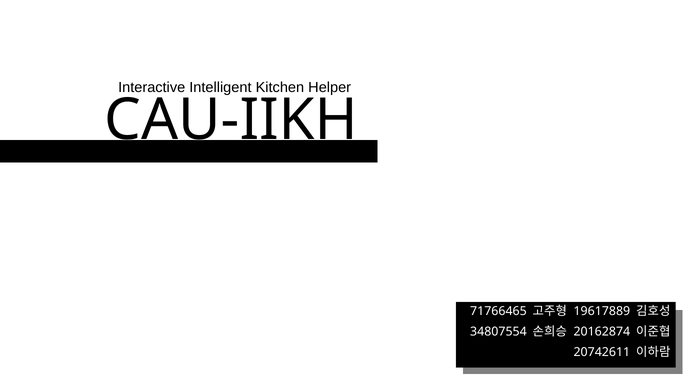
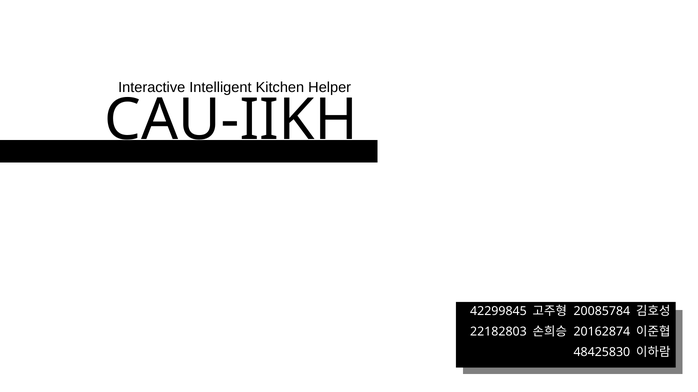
71766465: 71766465 -> 42299845
19617889: 19617889 -> 20085784
34807554: 34807554 -> 22182803
20742611: 20742611 -> 48425830
